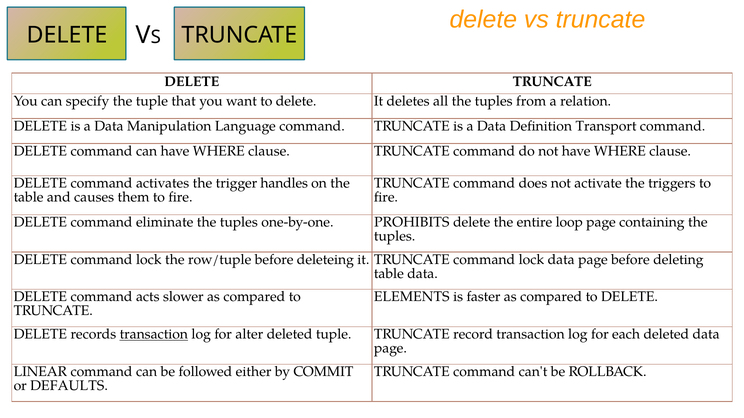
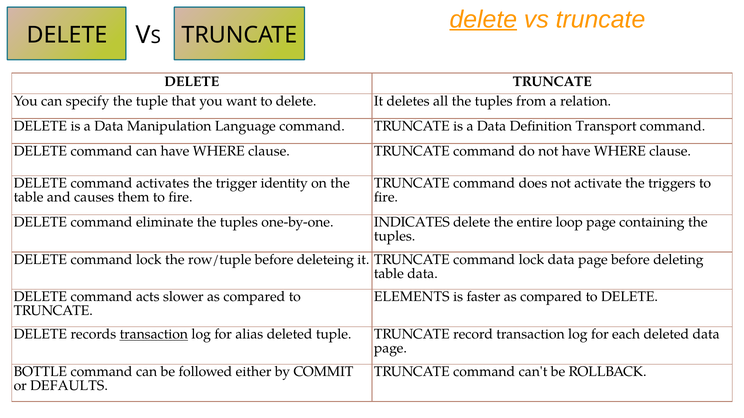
delete at (483, 19) underline: none -> present
handles: handles -> identity
PROHIBITS: PROHIBITS -> INDICATES
alter: alter -> alias
LINEAR: LINEAR -> BOTTLE
